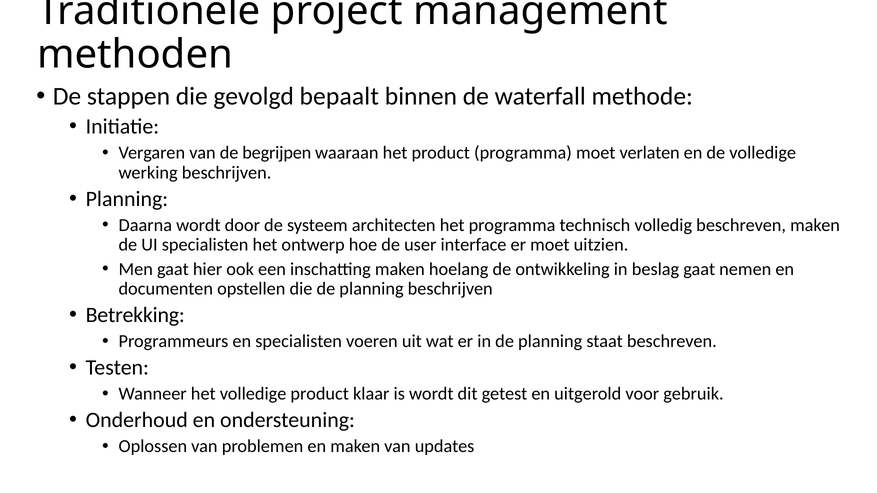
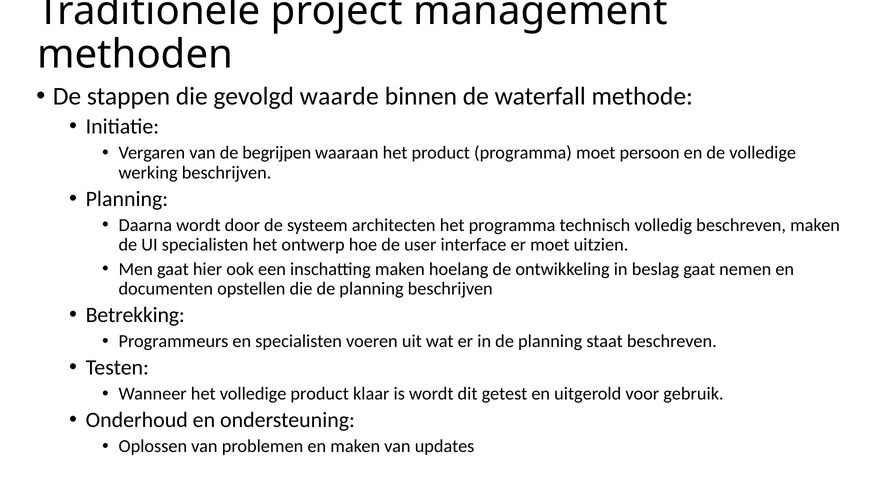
bepaalt: bepaalt -> waarde
verlaten: verlaten -> persoon
